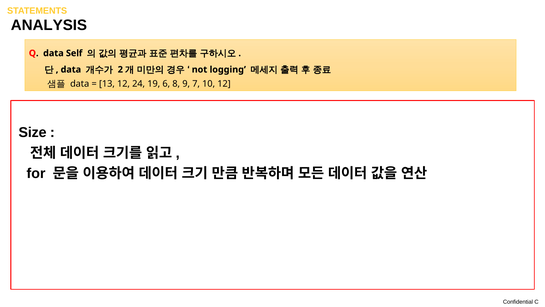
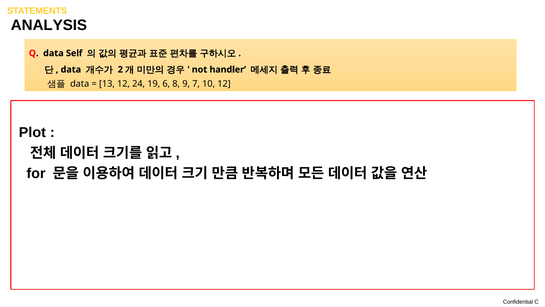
logging: logging -> handler
Size: Size -> Plot
